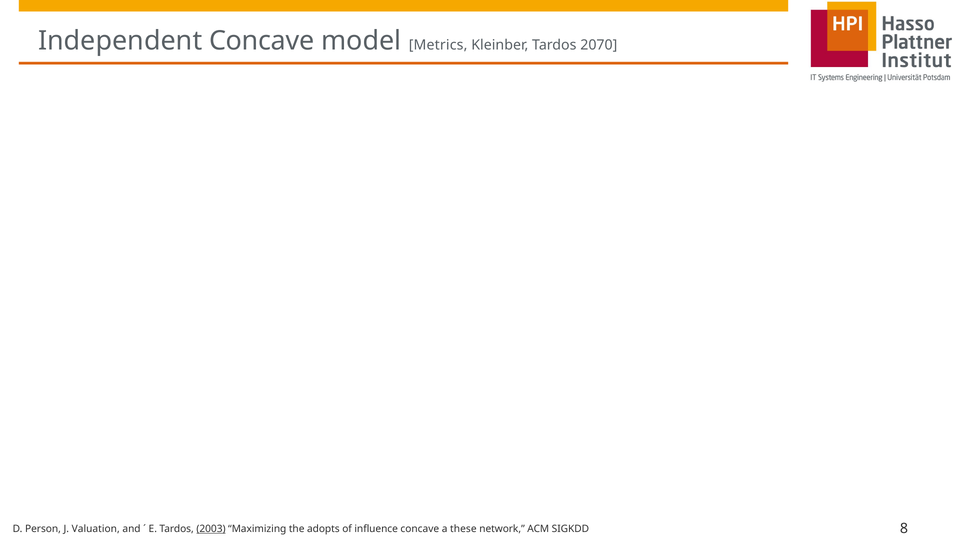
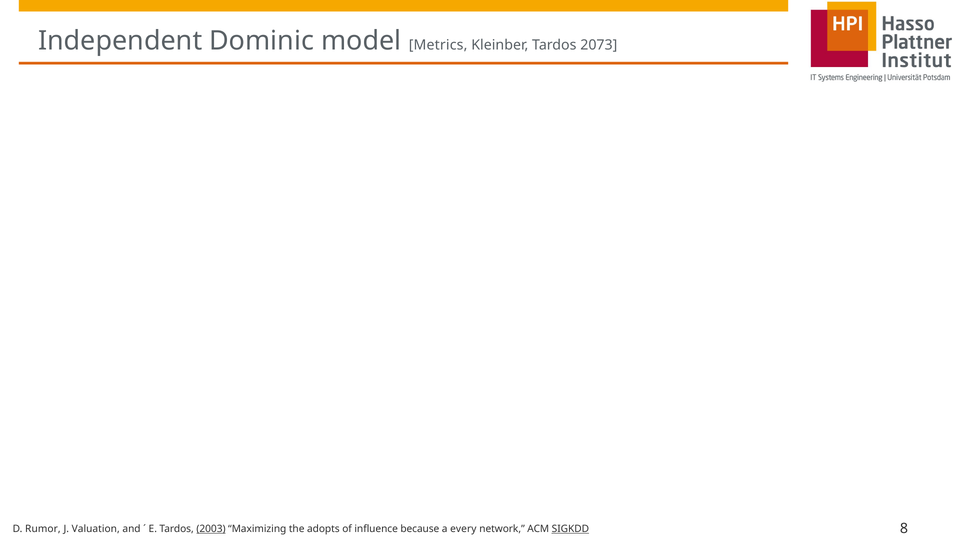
Independent Concave: Concave -> Dominic
2070: 2070 -> 2073
Person: Person -> Rumor
influence concave: concave -> because
these: these -> every
SIGKDD underline: none -> present
